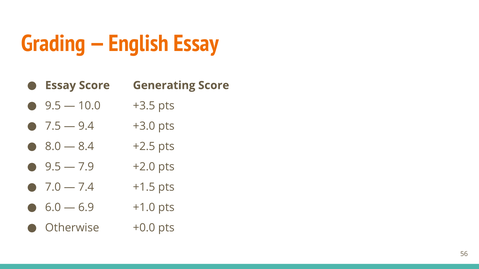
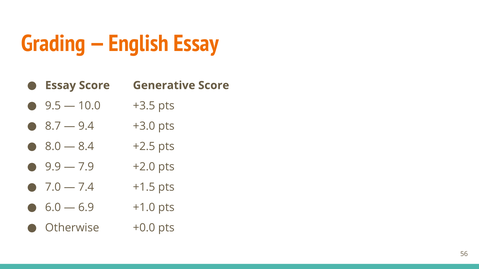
Generating: Generating -> Generative
7.5: 7.5 -> 8.7
9.5 at (53, 167): 9.5 -> 9.9
